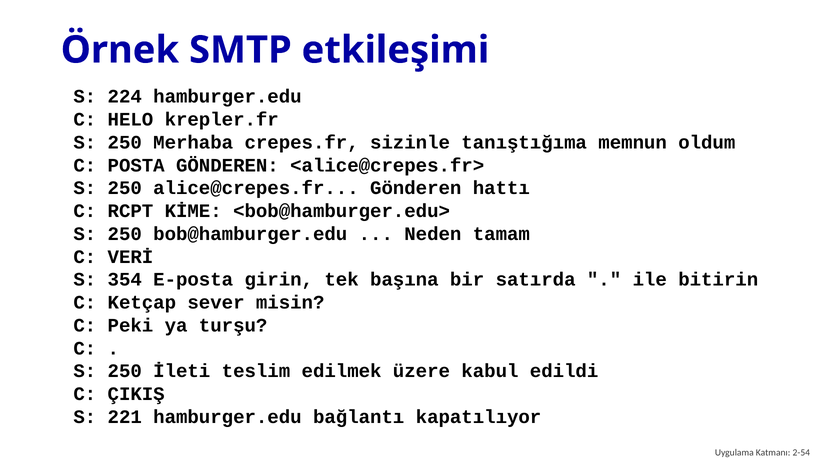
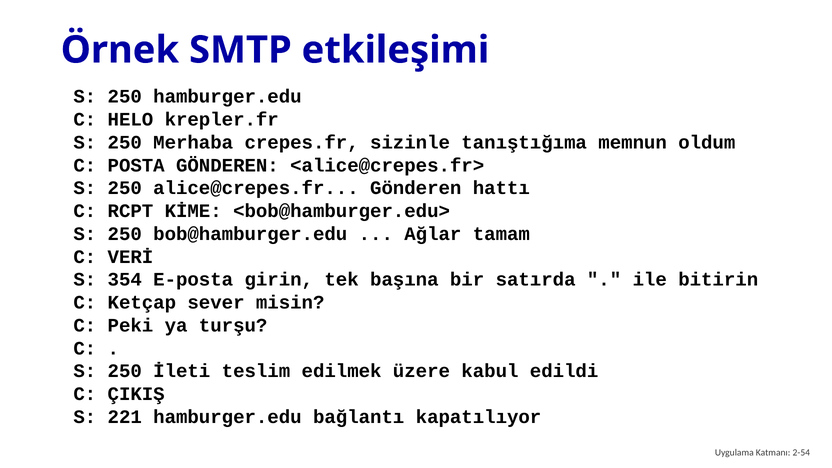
224 at (125, 97): 224 -> 250
Neden: Neden -> Ağlar
